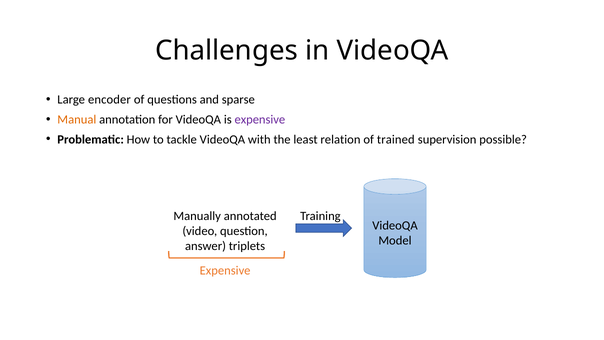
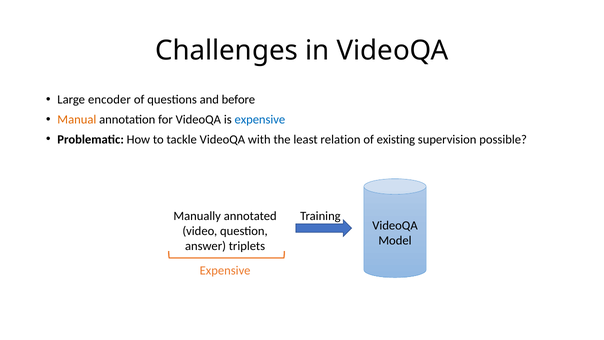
sparse: sparse -> before
expensive at (260, 119) colour: purple -> blue
trained: trained -> existing
